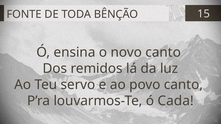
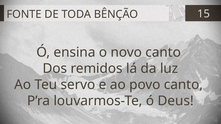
Cada: Cada -> Deus
